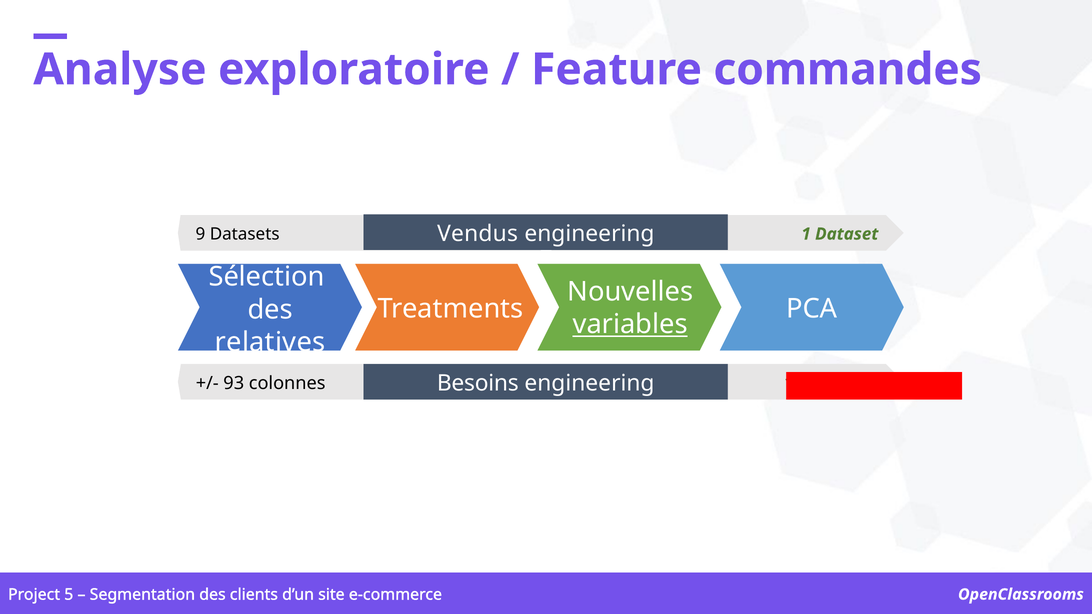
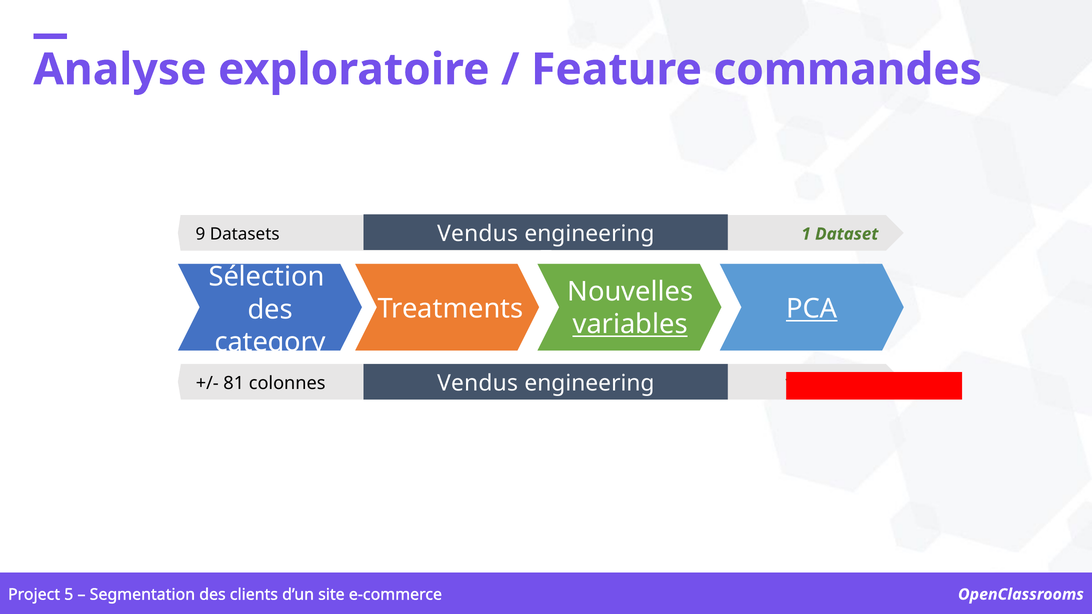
PCA underline: none -> present
relatives: relatives -> category
93: 93 -> 81
colonnes Besoins: Besoins -> Vendus
